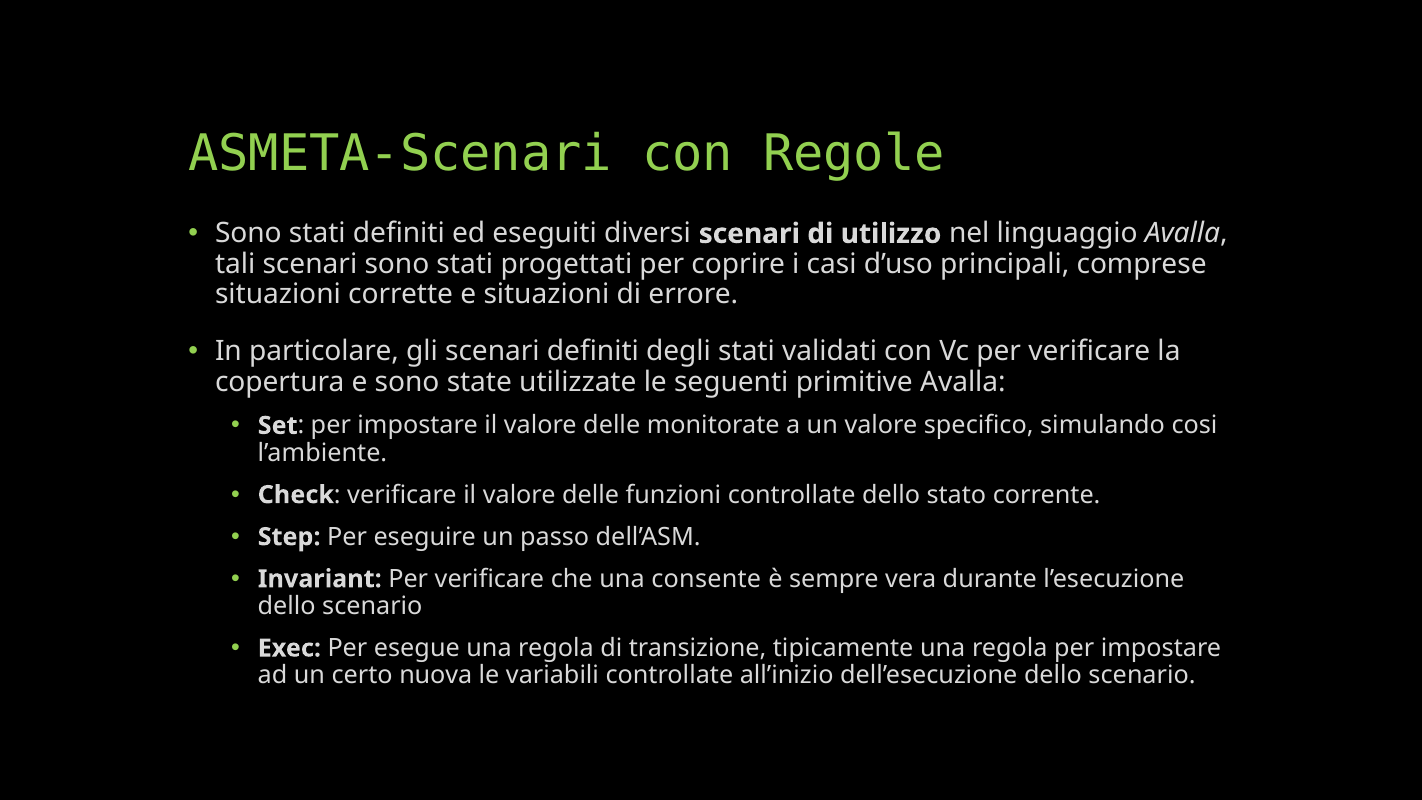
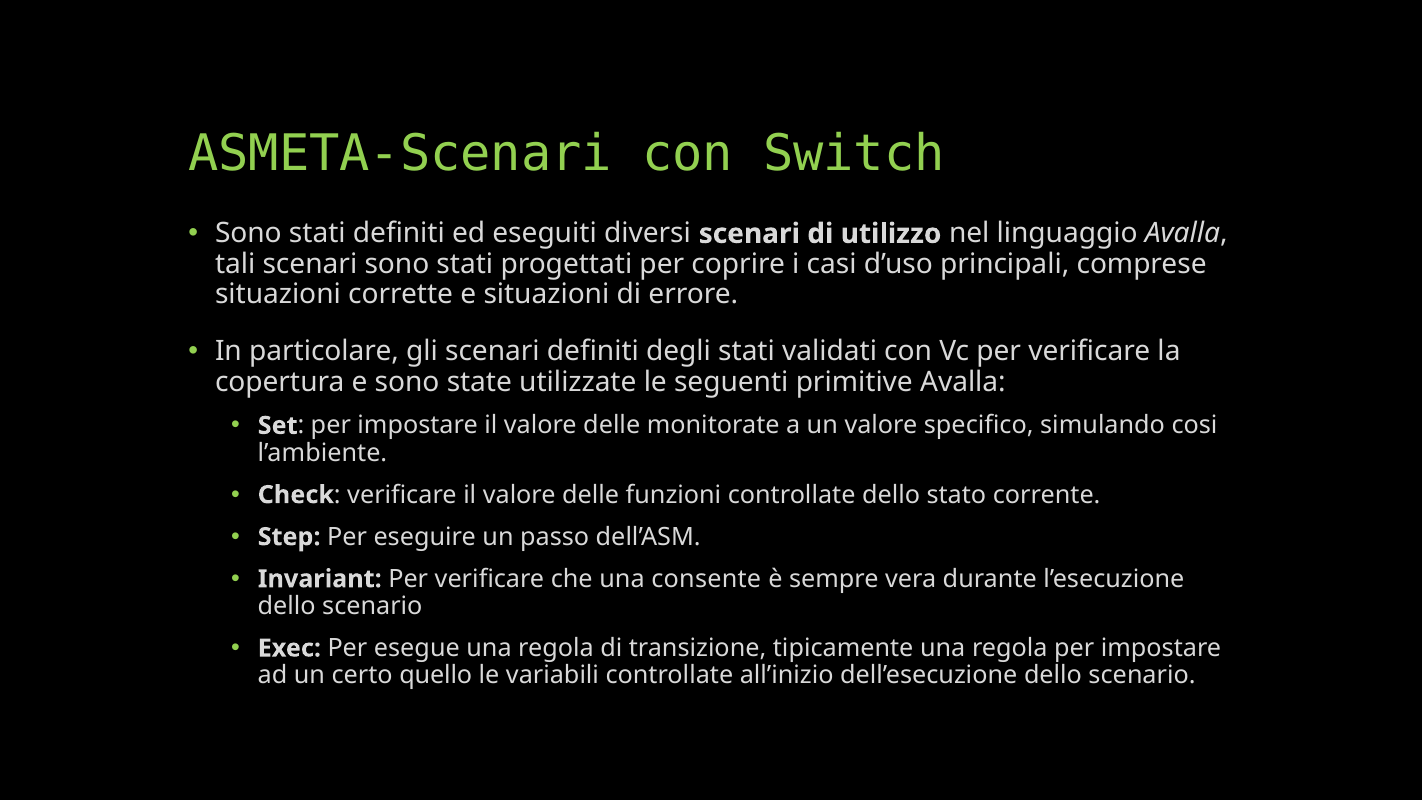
Regole: Regole -> Switch
nuova: nuova -> quello
